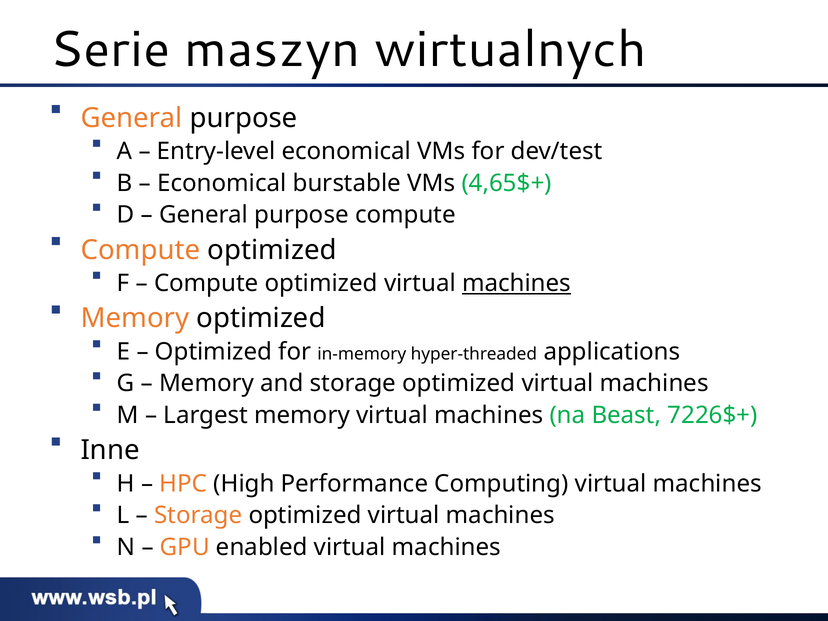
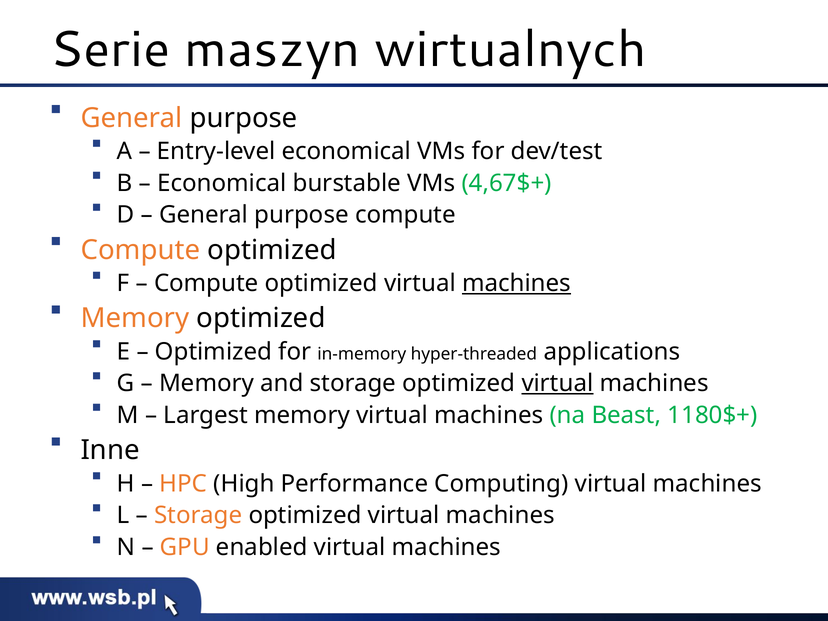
4,65$+: 4,65$+ -> 4,67$+
virtual at (557, 383) underline: none -> present
7226$+: 7226$+ -> 1180$+
